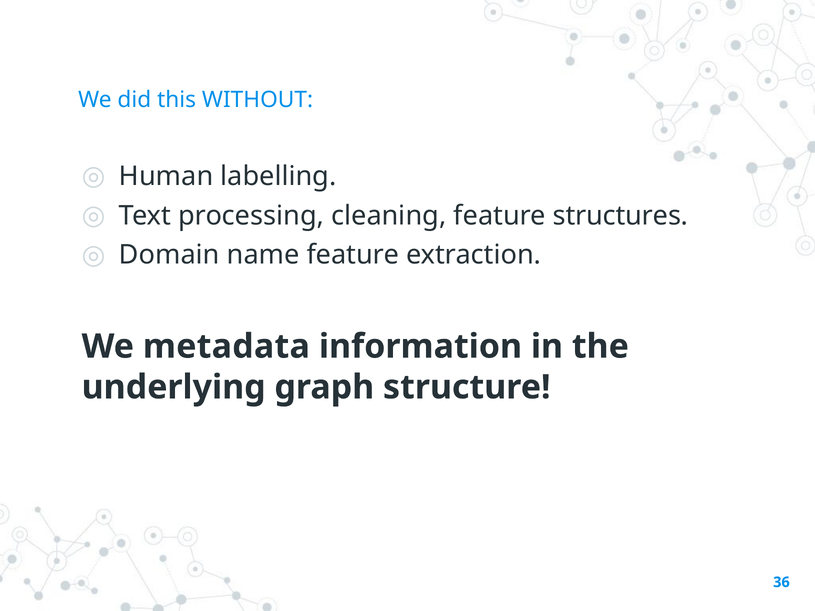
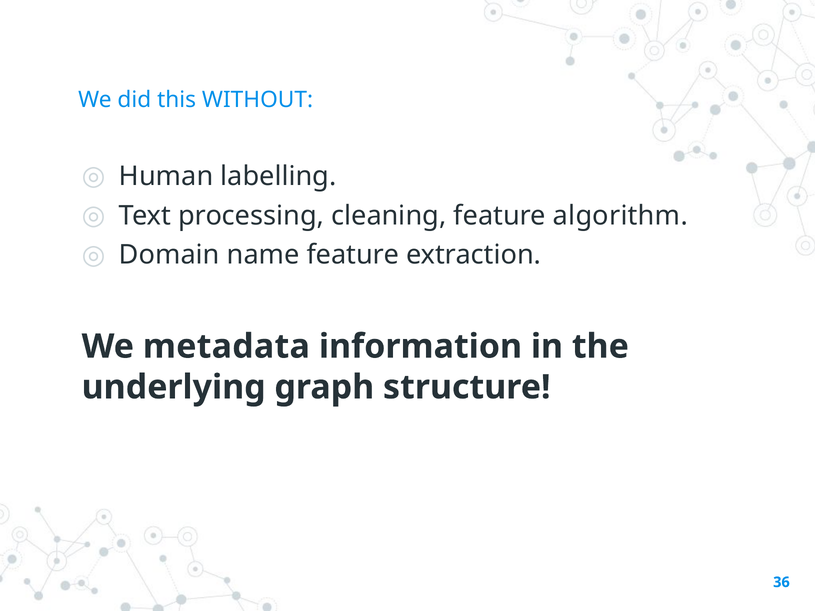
structures: structures -> algorithm
